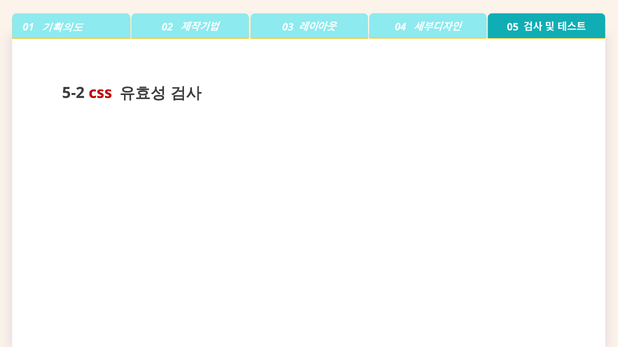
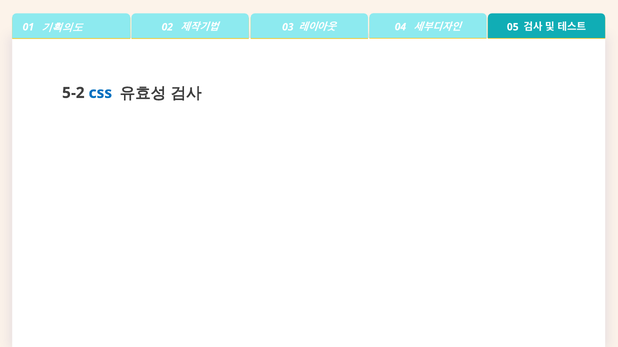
css colour: red -> blue
